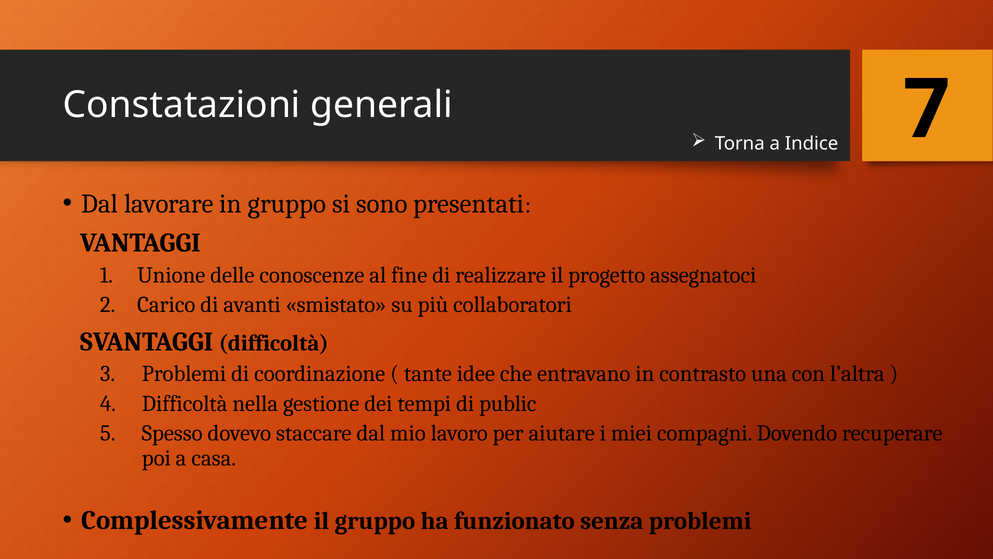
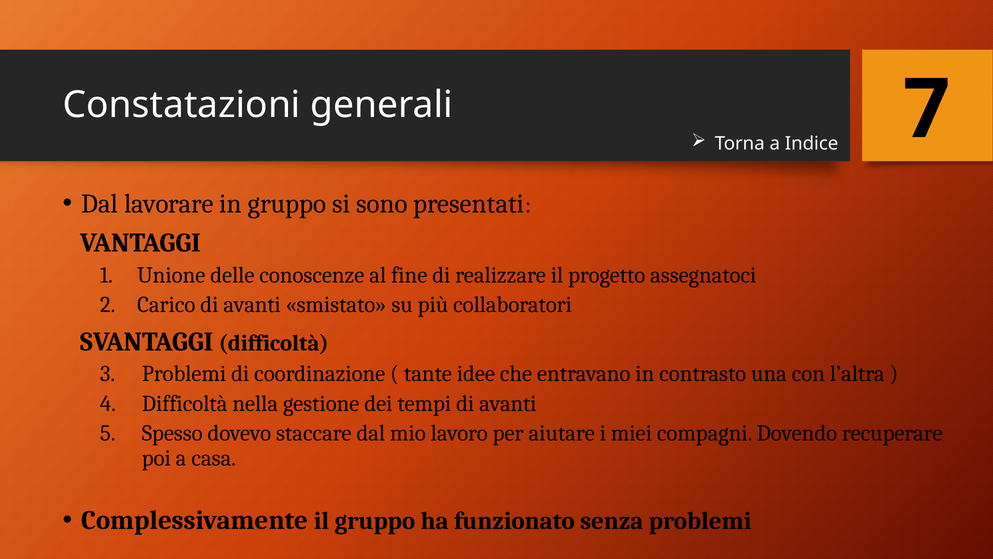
tempi di public: public -> avanti
